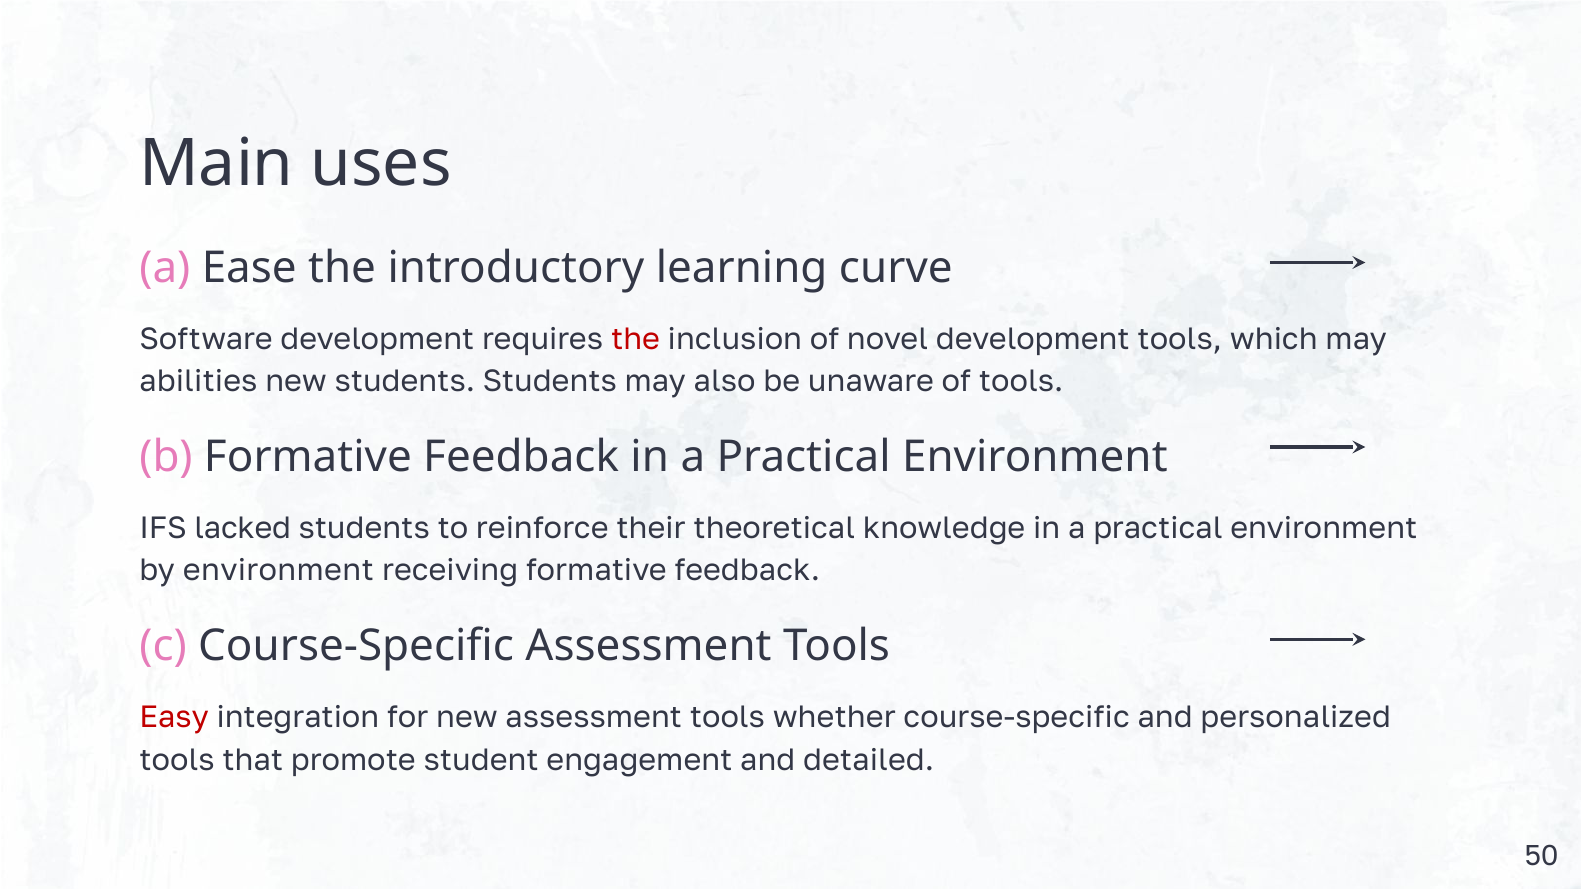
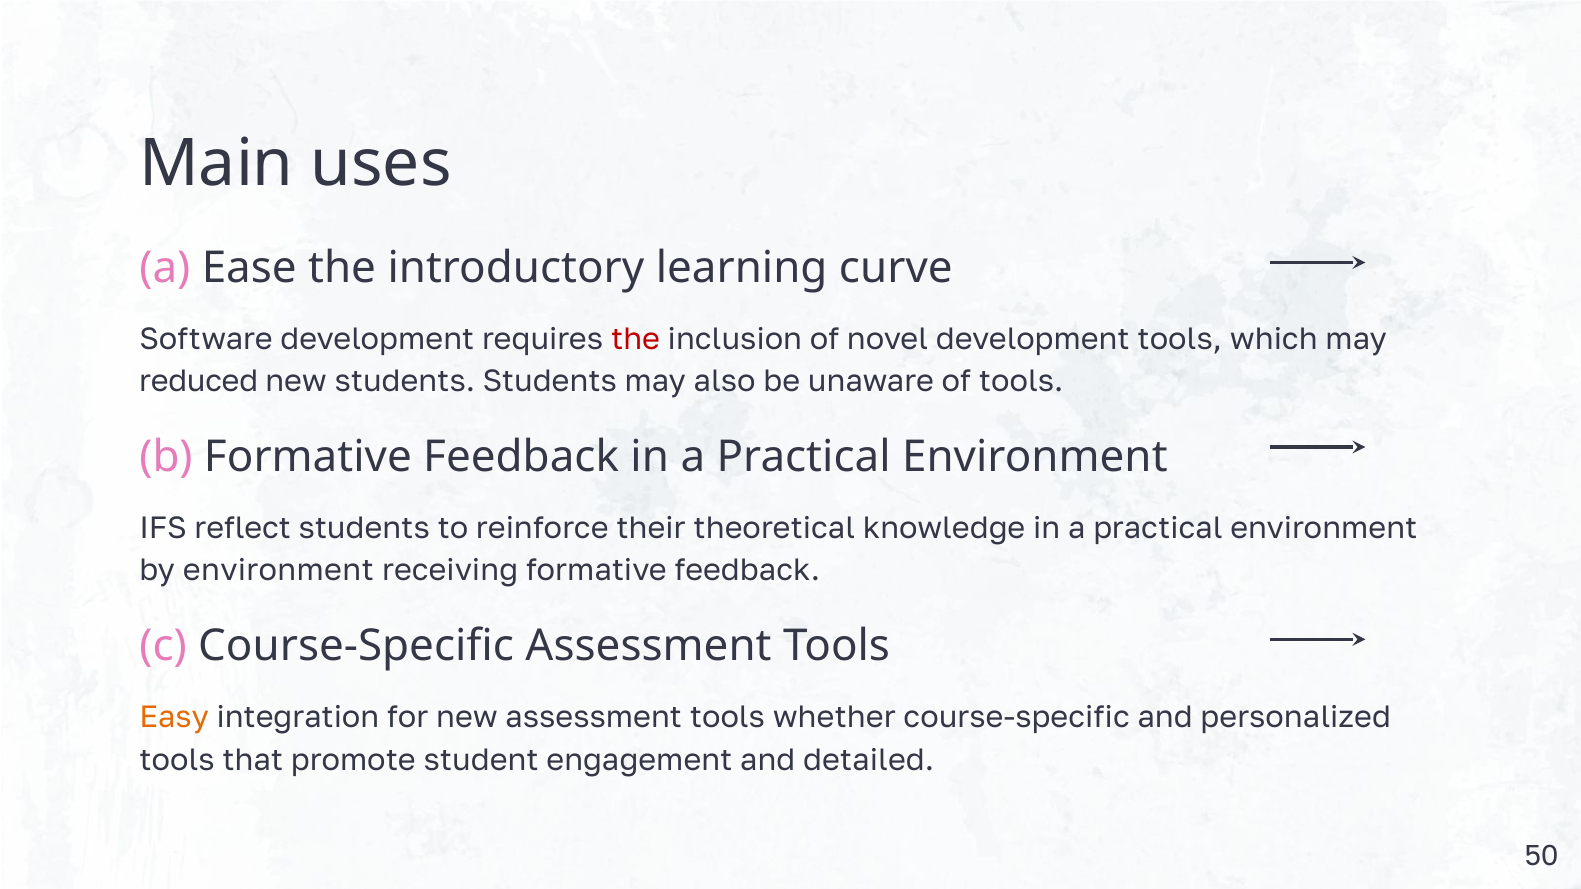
abilities: abilities -> reduced
lacked: lacked -> reflect
Easy colour: red -> orange
